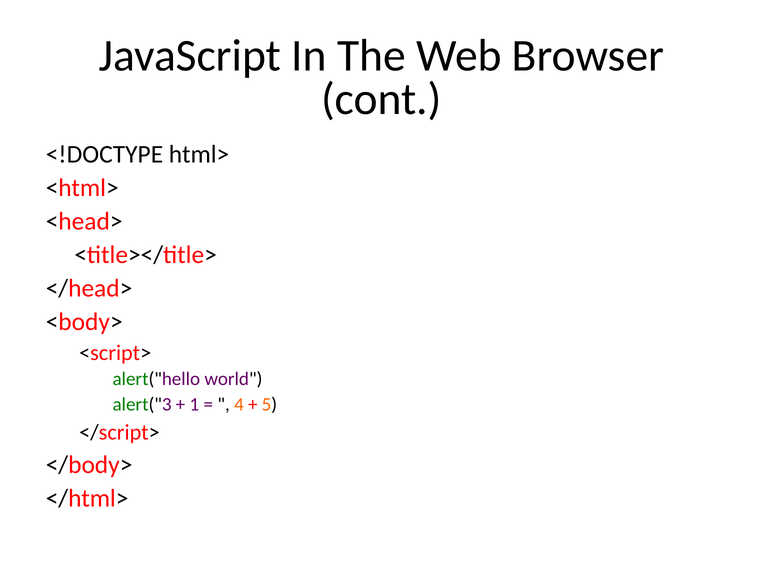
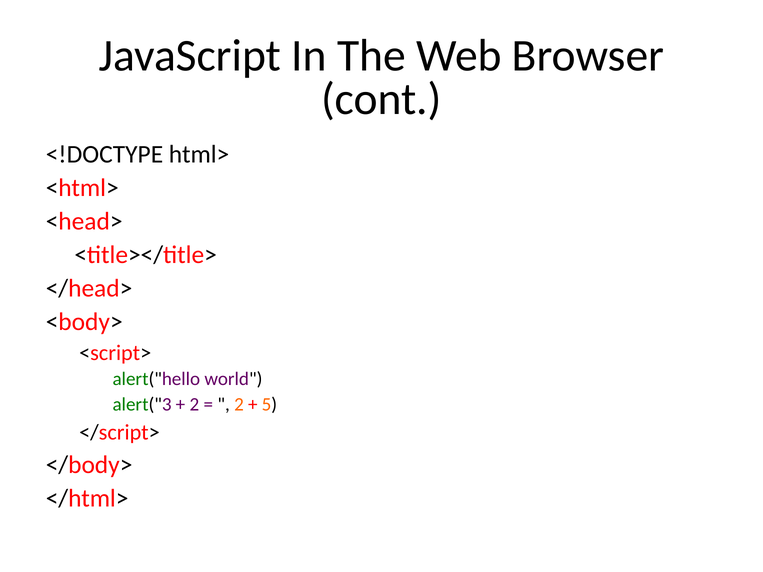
1 at (194, 404): 1 -> 2
4 at (239, 404): 4 -> 2
